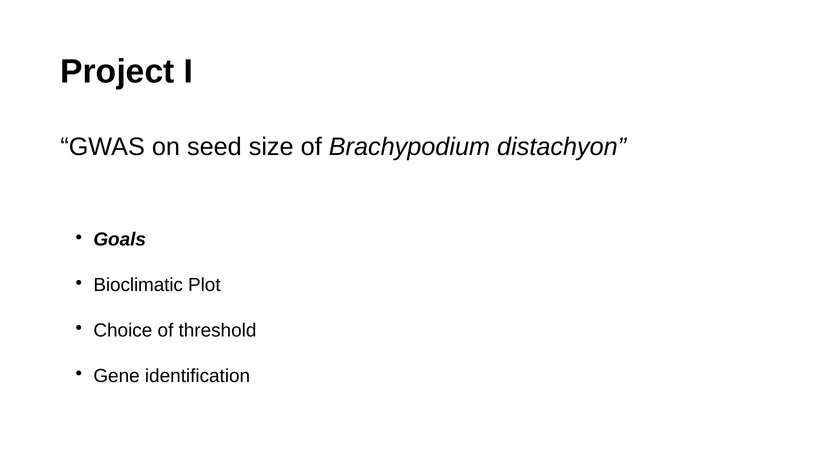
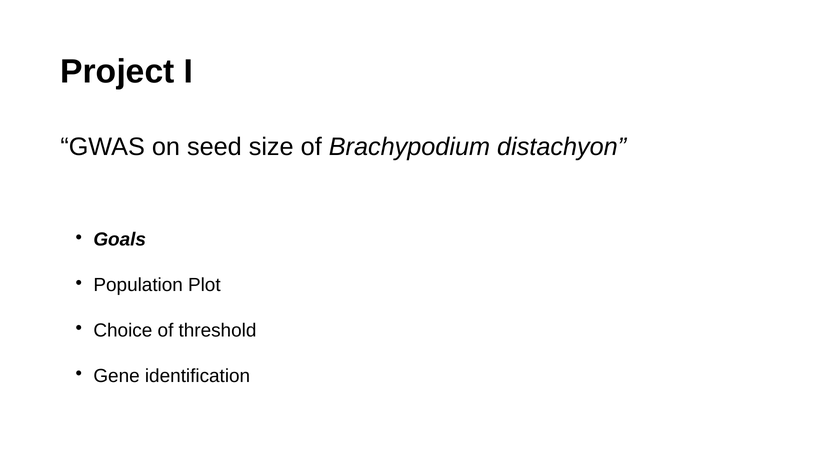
Bioclimatic: Bioclimatic -> Population
